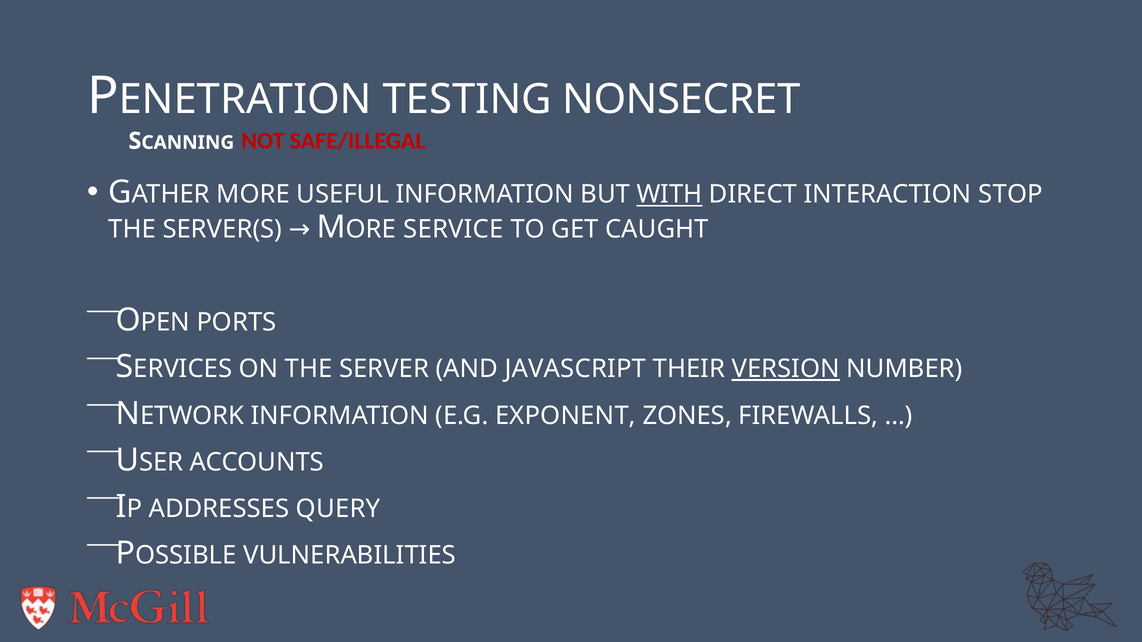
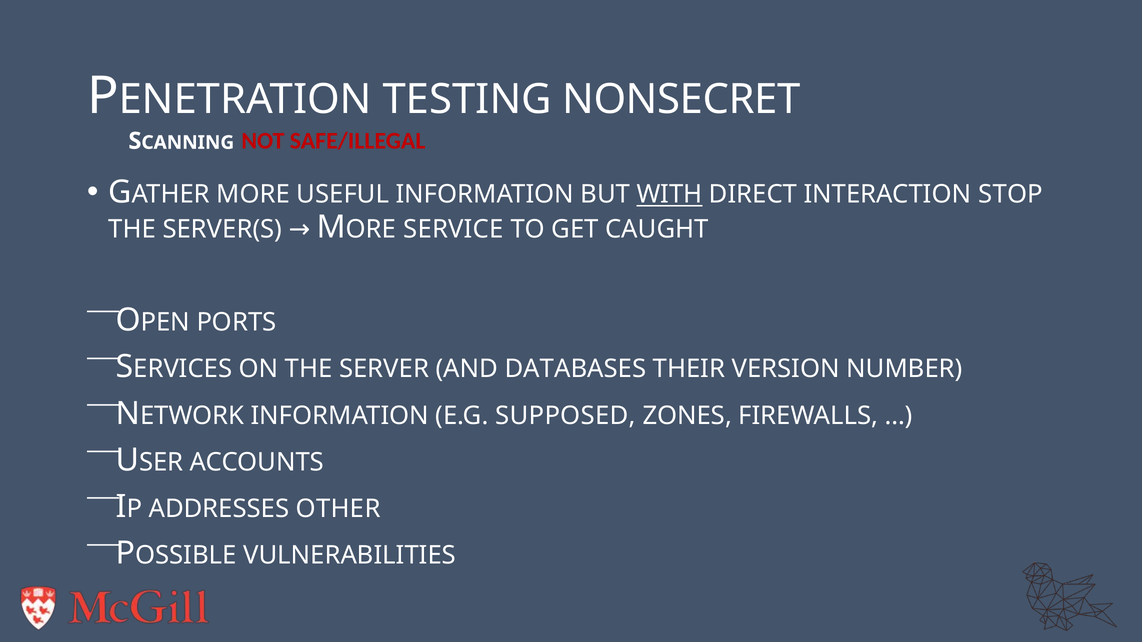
JAVASCRIPT: JAVASCRIPT -> DATABASES
VERSION underline: present -> none
EXPONENT: EXPONENT -> SUPPOSED
QUERY: QUERY -> OTHER
